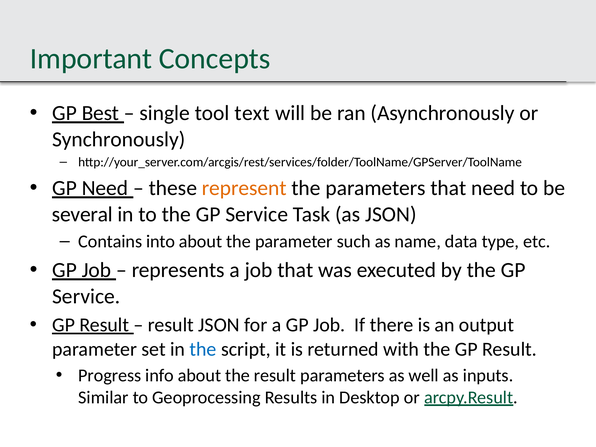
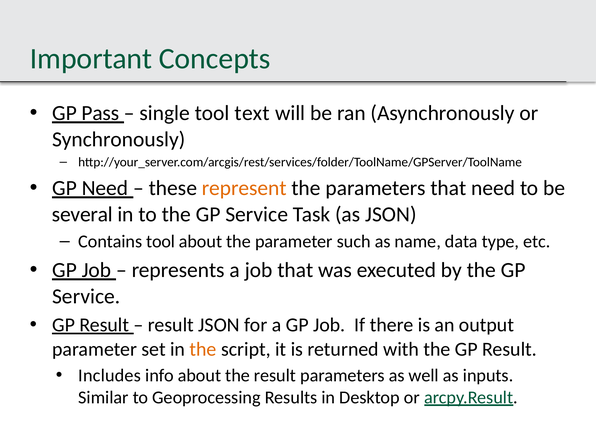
Best: Best -> Pass
Contains into: into -> tool
the at (203, 349) colour: blue -> orange
Progress: Progress -> Includes
